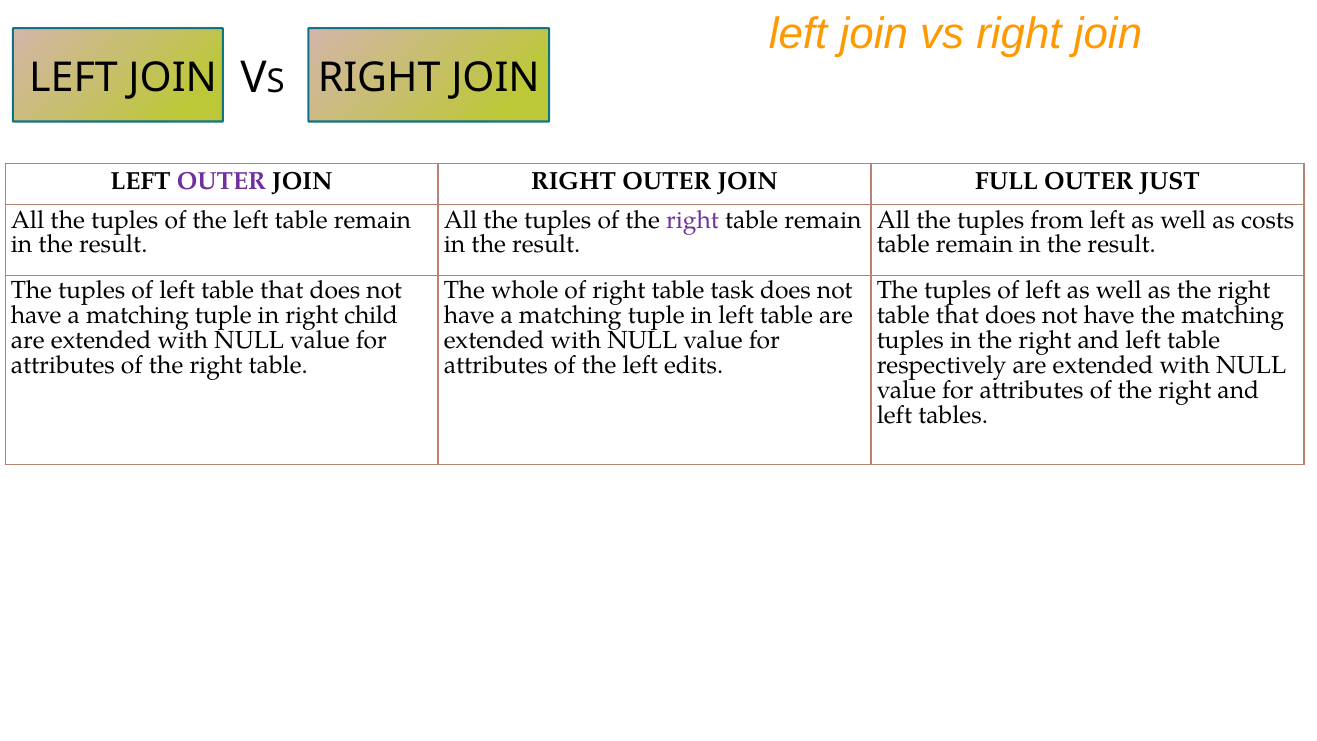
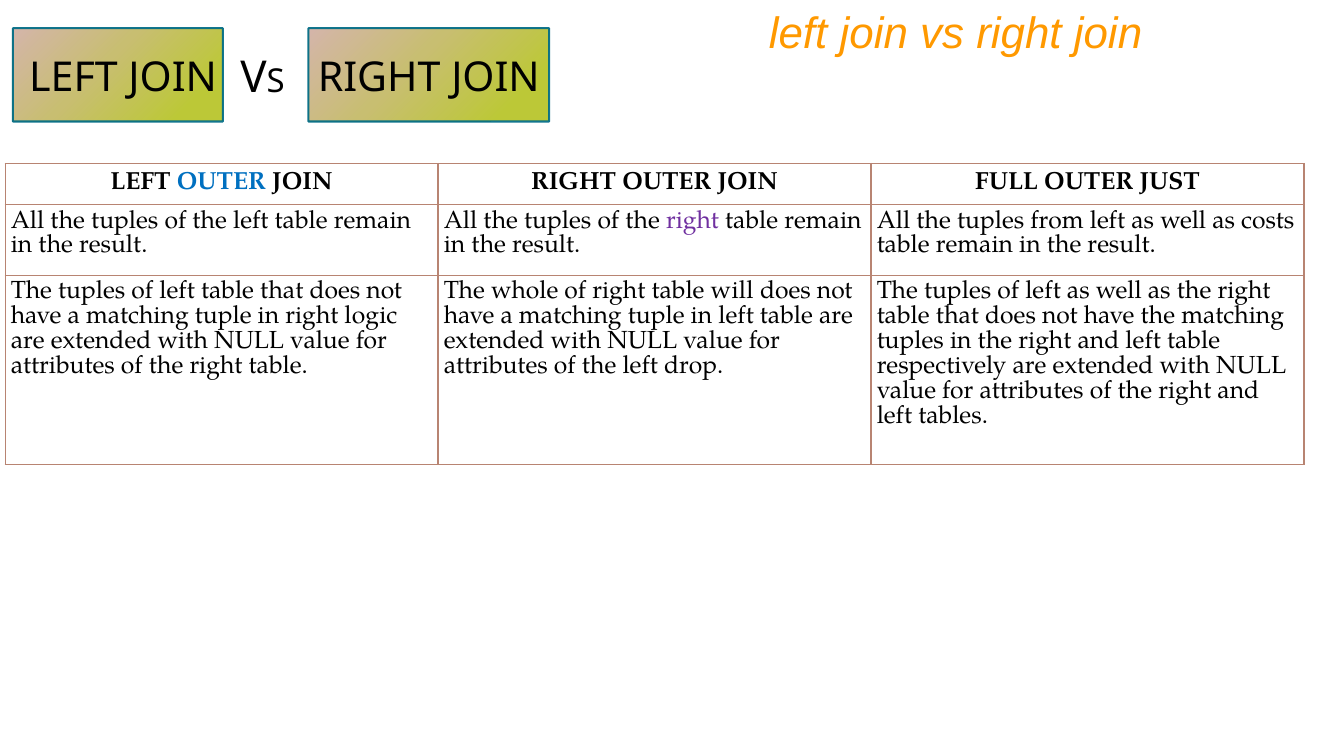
OUTER at (221, 181) colour: purple -> blue
task: task -> will
child: child -> logic
edits: edits -> drop
